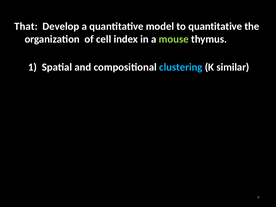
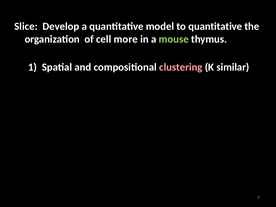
That: That -> Slice
index: index -> more
clustering colour: light blue -> pink
